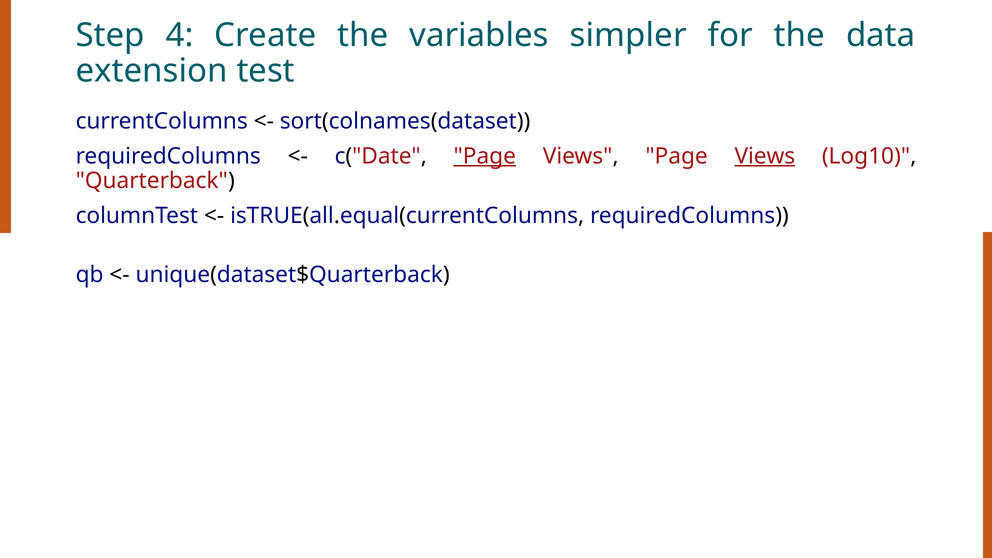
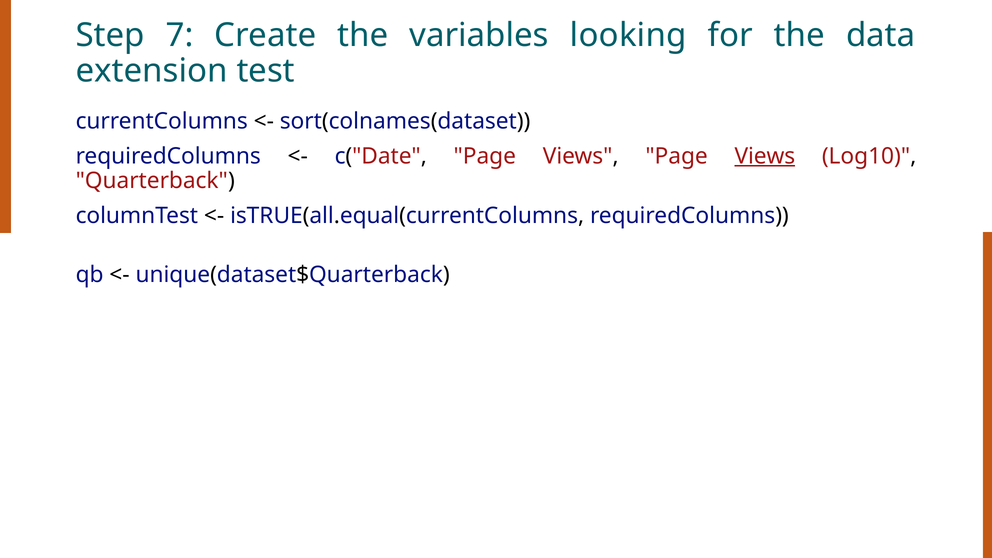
4: 4 -> 7
simpler: simpler -> looking
Page at (485, 156) underline: present -> none
